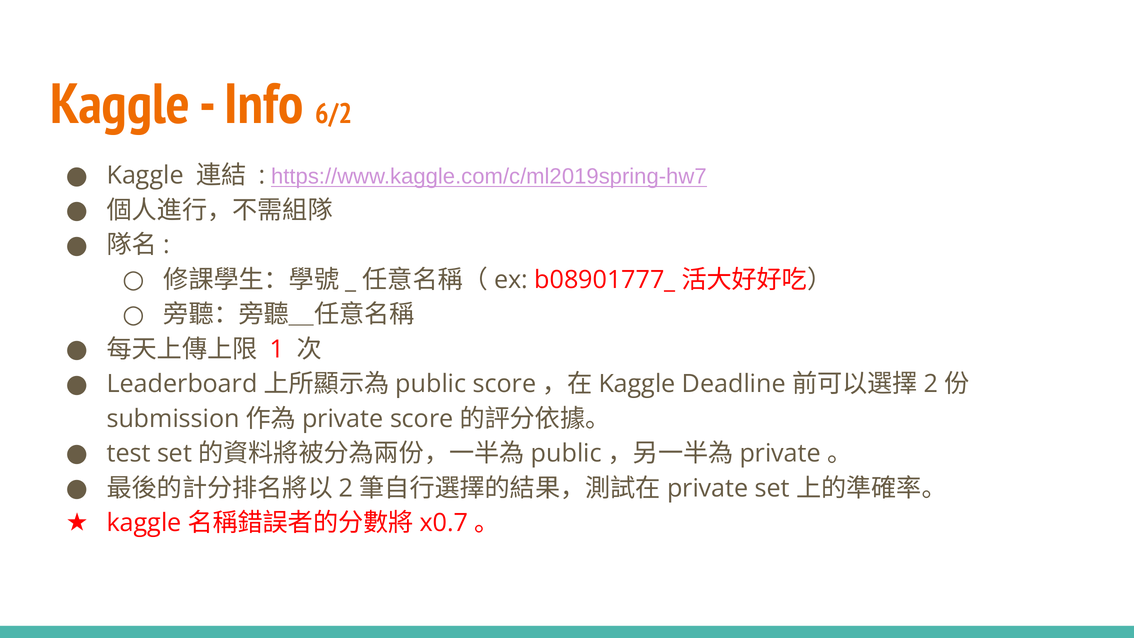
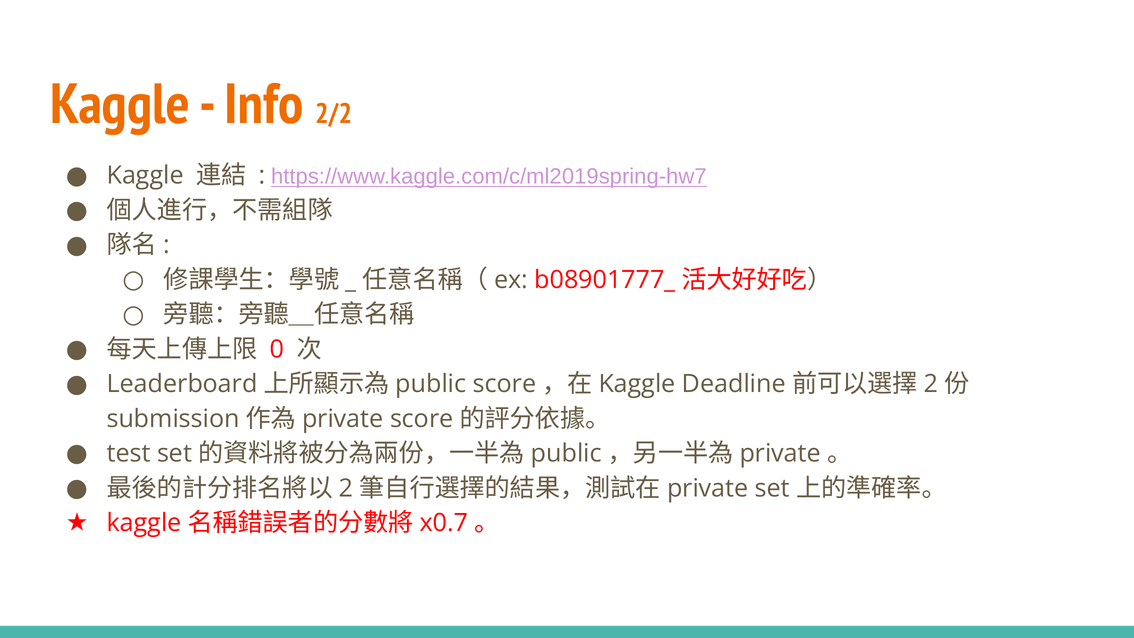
6/2: 6/2 -> 2/2
1: 1 -> 0
